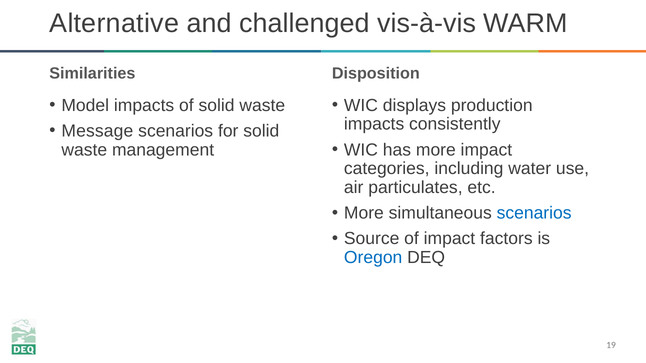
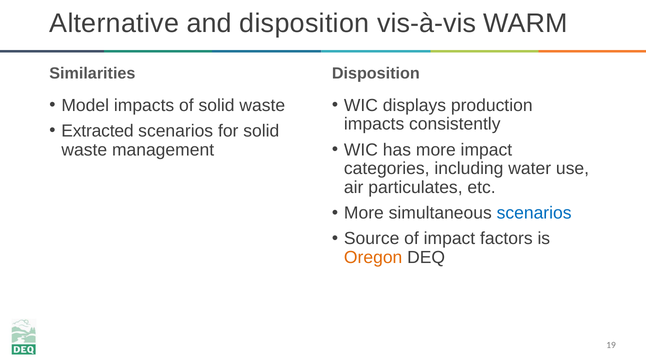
and challenged: challenged -> disposition
Message: Message -> Extracted
Oregon colour: blue -> orange
